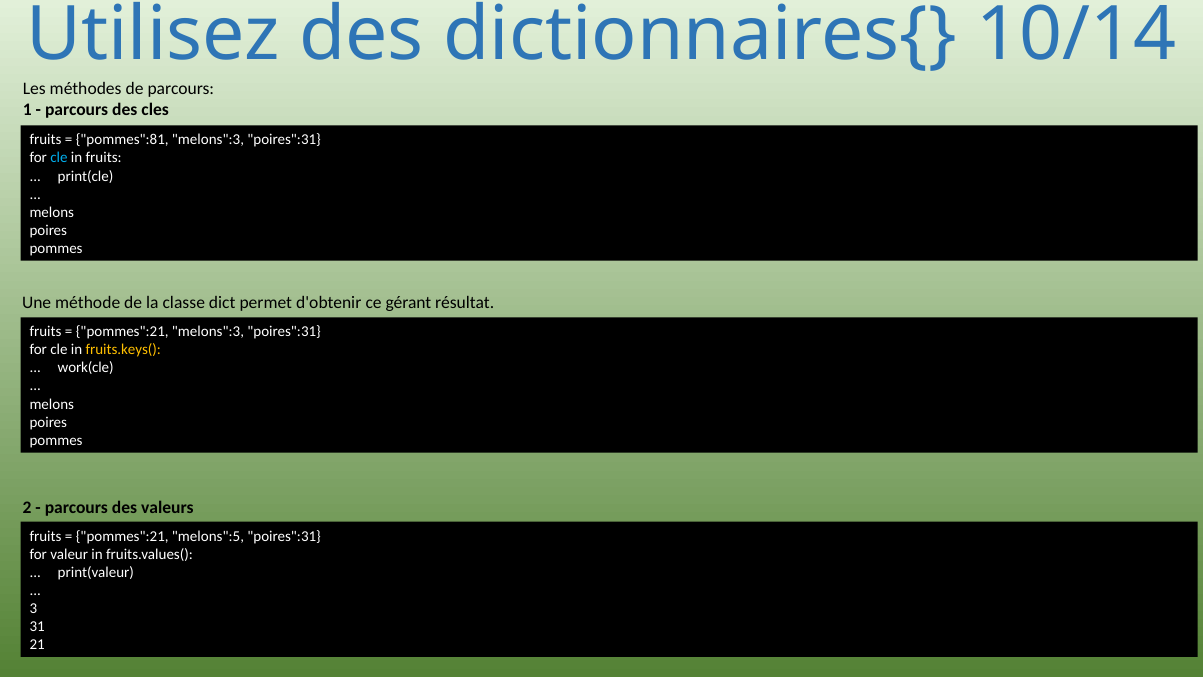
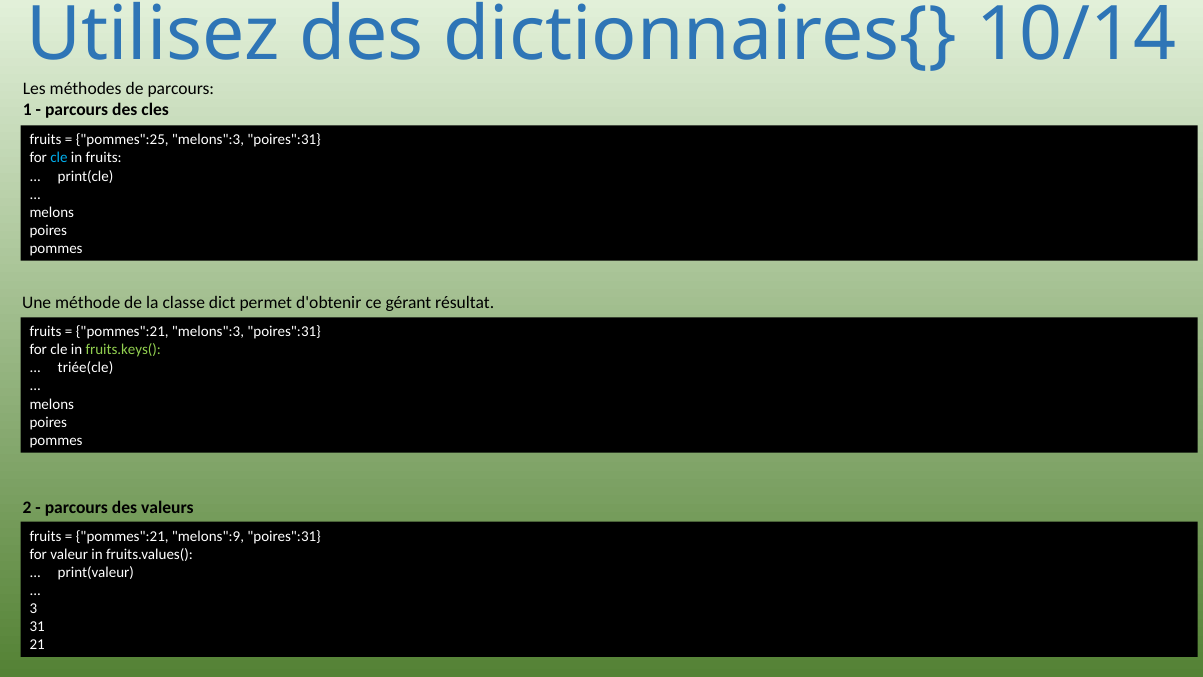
pommes":81: pommes":81 -> pommes":25
fruits.keys( colour: yellow -> light green
work(cle: work(cle -> triée(cle
melons":5: melons":5 -> melons":9
